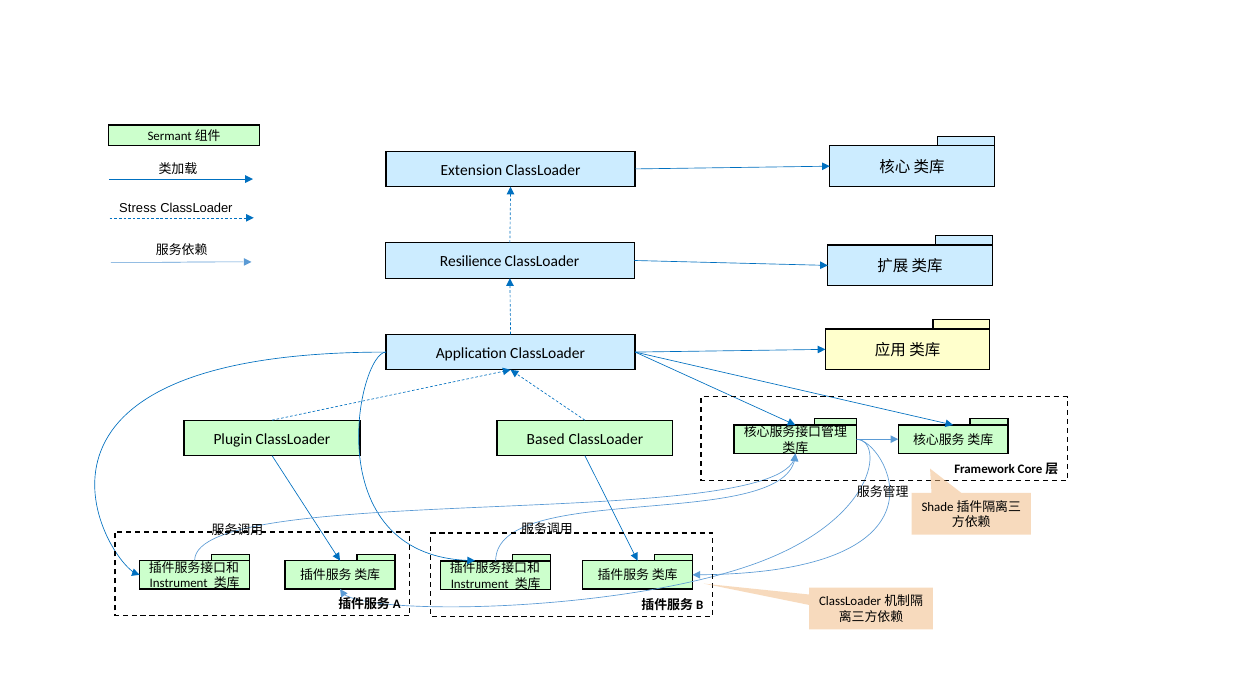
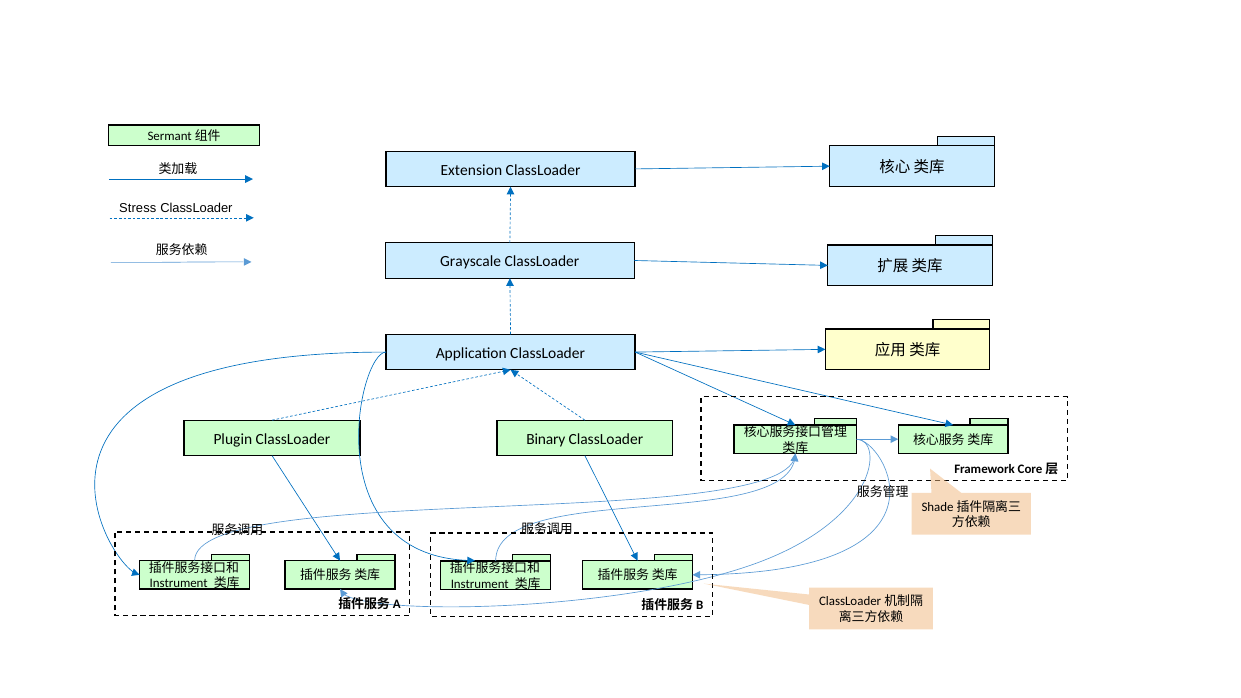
Resilience: Resilience -> Grayscale
Based: Based -> Binary
